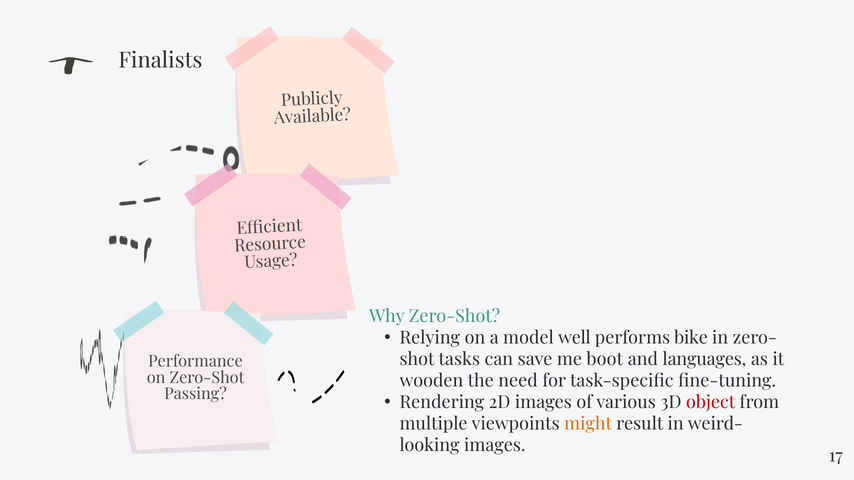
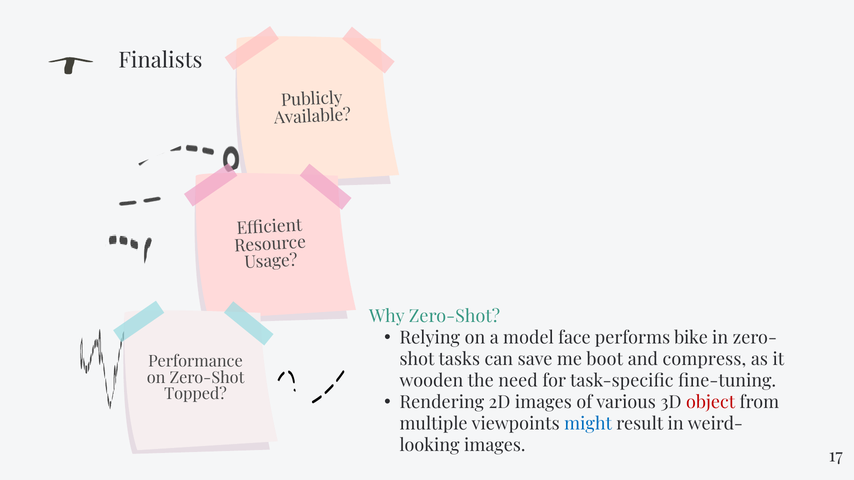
well: well -> face
languages: languages -> compress
Passing: Passing -> Topped
might colour: orange -> blue
